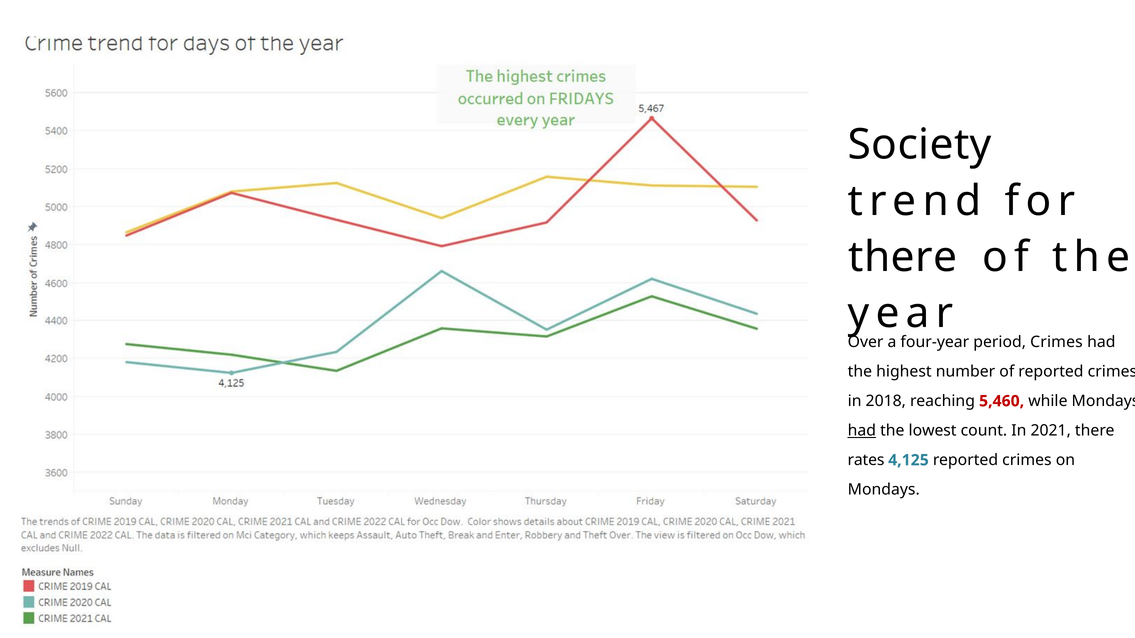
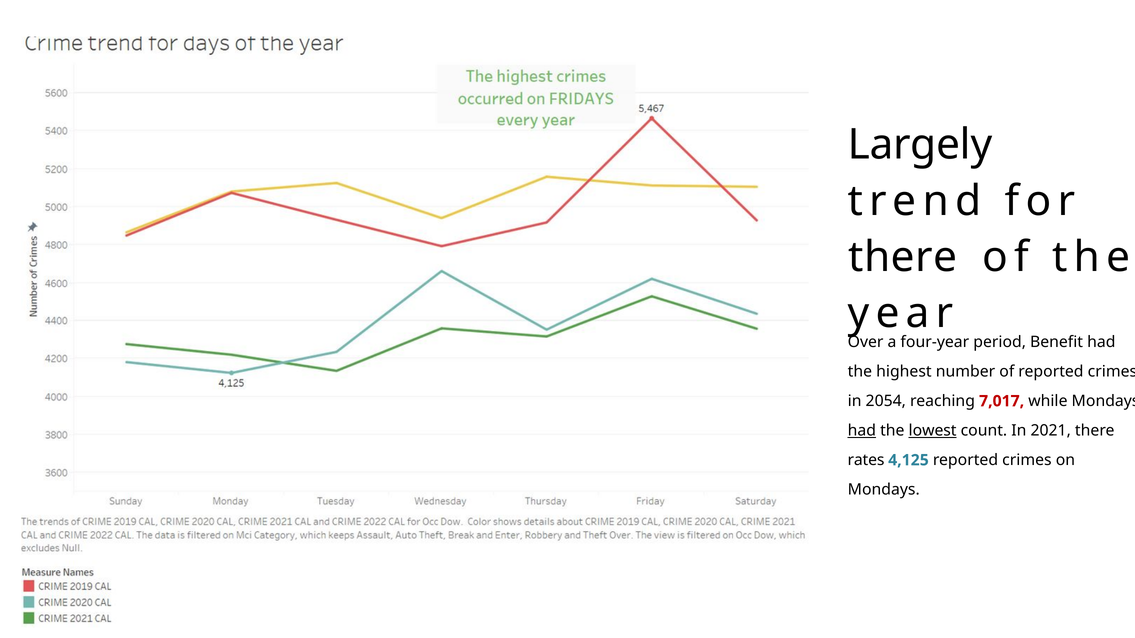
Society: Society -> Largely
period Crimes: Crimes -> Benefit
2018: 2018 -> 2054
5,460: 5,460 -> 7,017
lowest underline: none -> present
